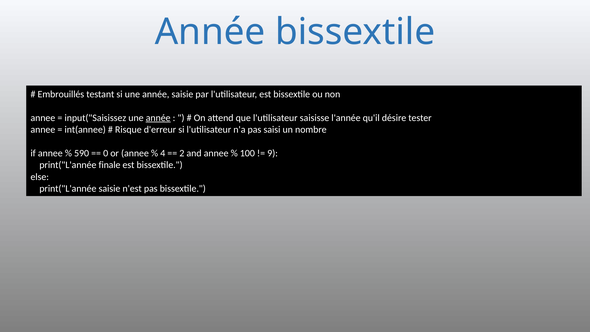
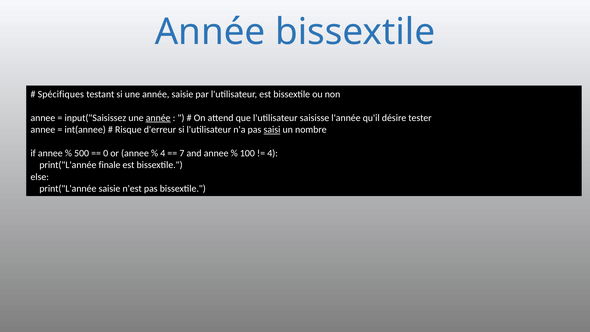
Embrouillés: Embrouillés -> Spécifiques
saisi underline: none -> present
590: 590 -> 500
2: 2 -> 7
9 at (273, 153): 9 -> 4
